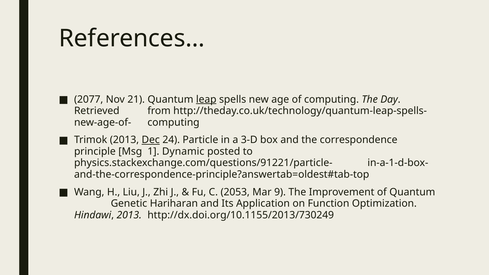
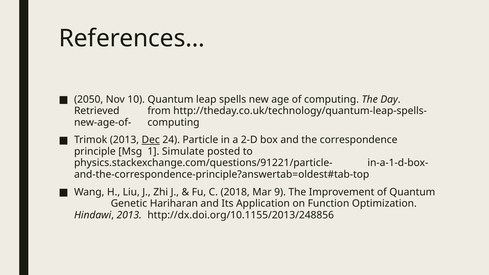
2077: 2077 -> 2050
21: 21 -> 10
leap underline: present -> none
3-D: 3-D -> 2-D
Dynamic: Dynamic -> Simulate
2053: 2053 -> 2018
http://dx.doi.org/10.1155/2013/730249: http://dx.doi.org/10.1155/2013/730249 -> http://dx.doi.org/10.1155/2013/248856
